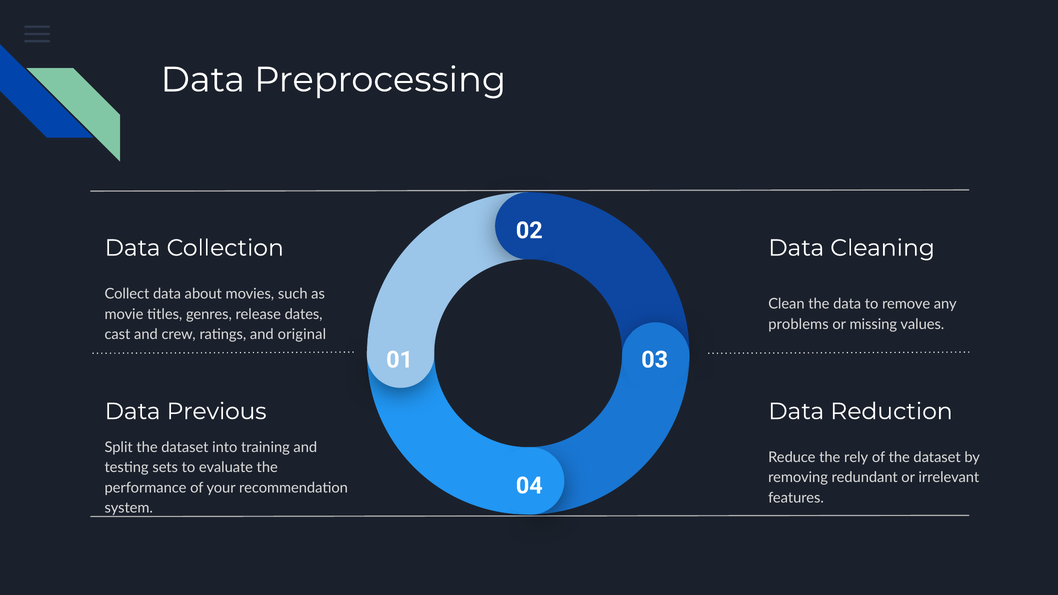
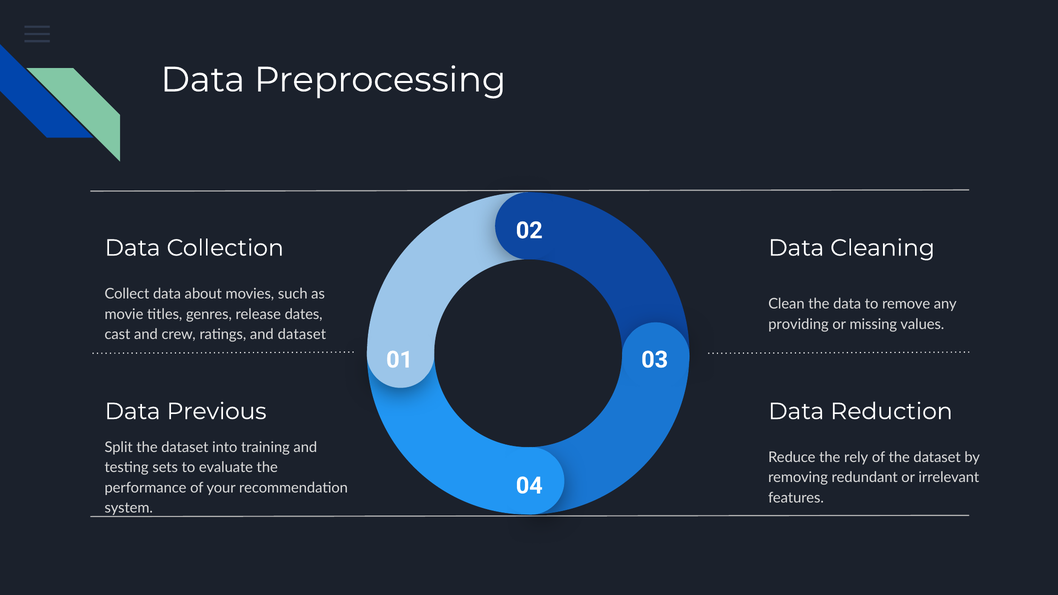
problems: problems -> providing
and original: original -> dataset
